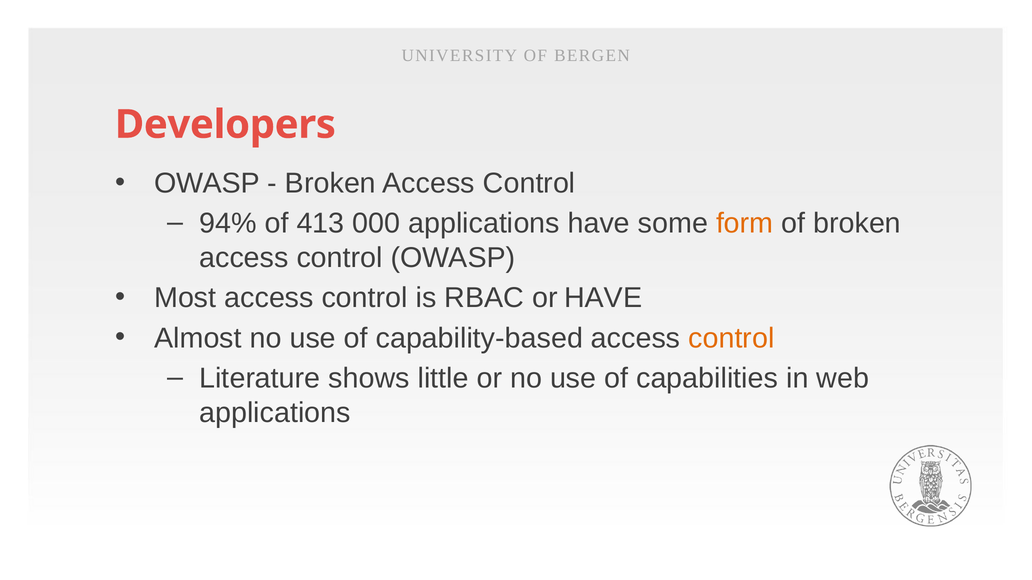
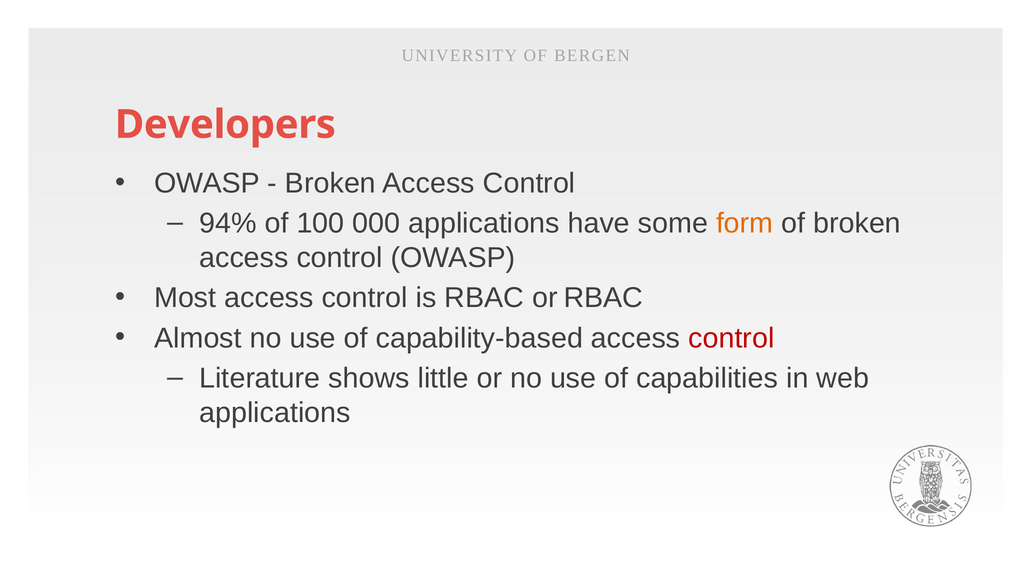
413: 413 -> 100
or HAVE: HAVE -> RBAC
control at (731, 338) colour: orange -> red
